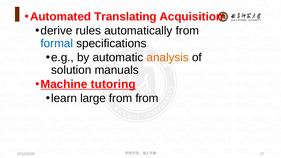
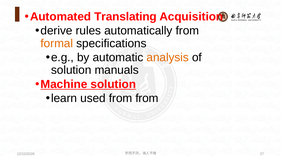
formal colour: blue -> orange
Machine tutoring: tutoring -> solution
large: large -> used
